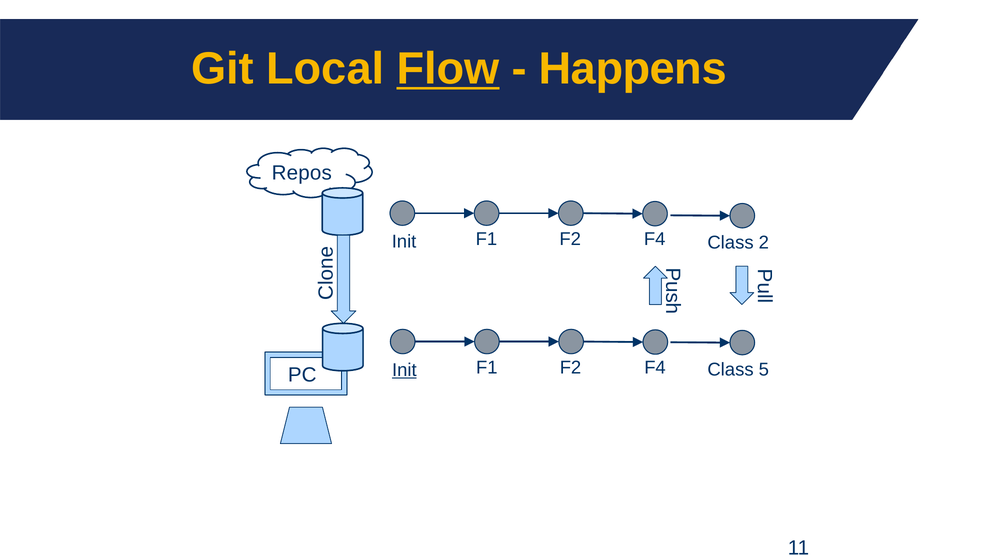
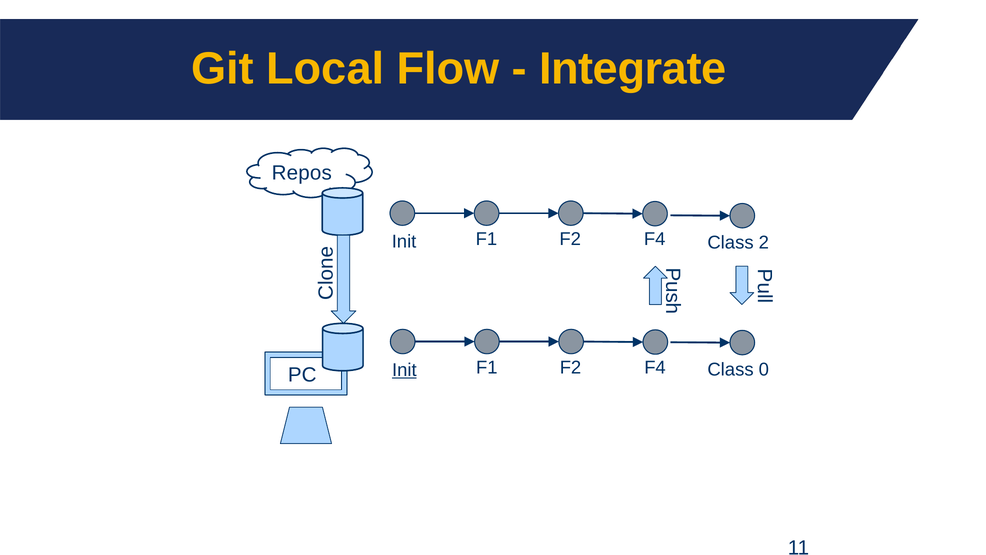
Flow underline: present -> none
Happens: Happens -> Integrate
5: 5 -> 0
